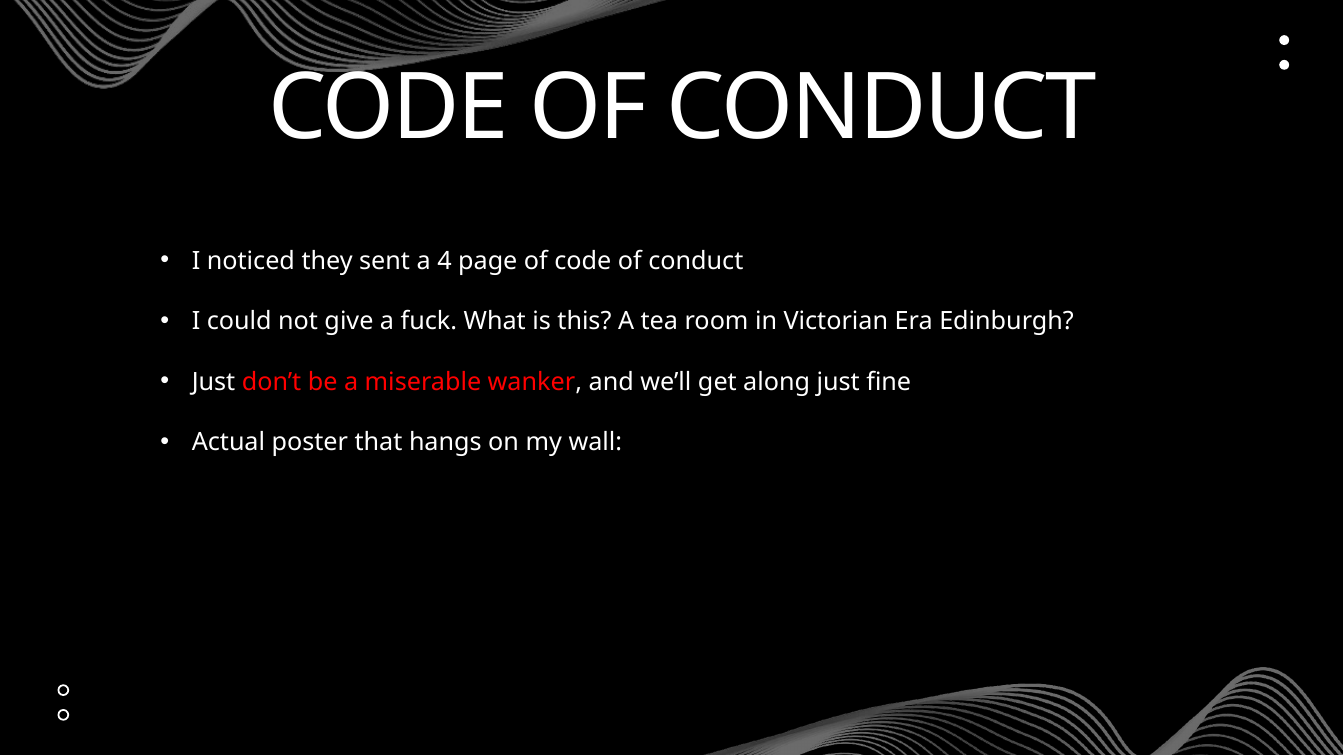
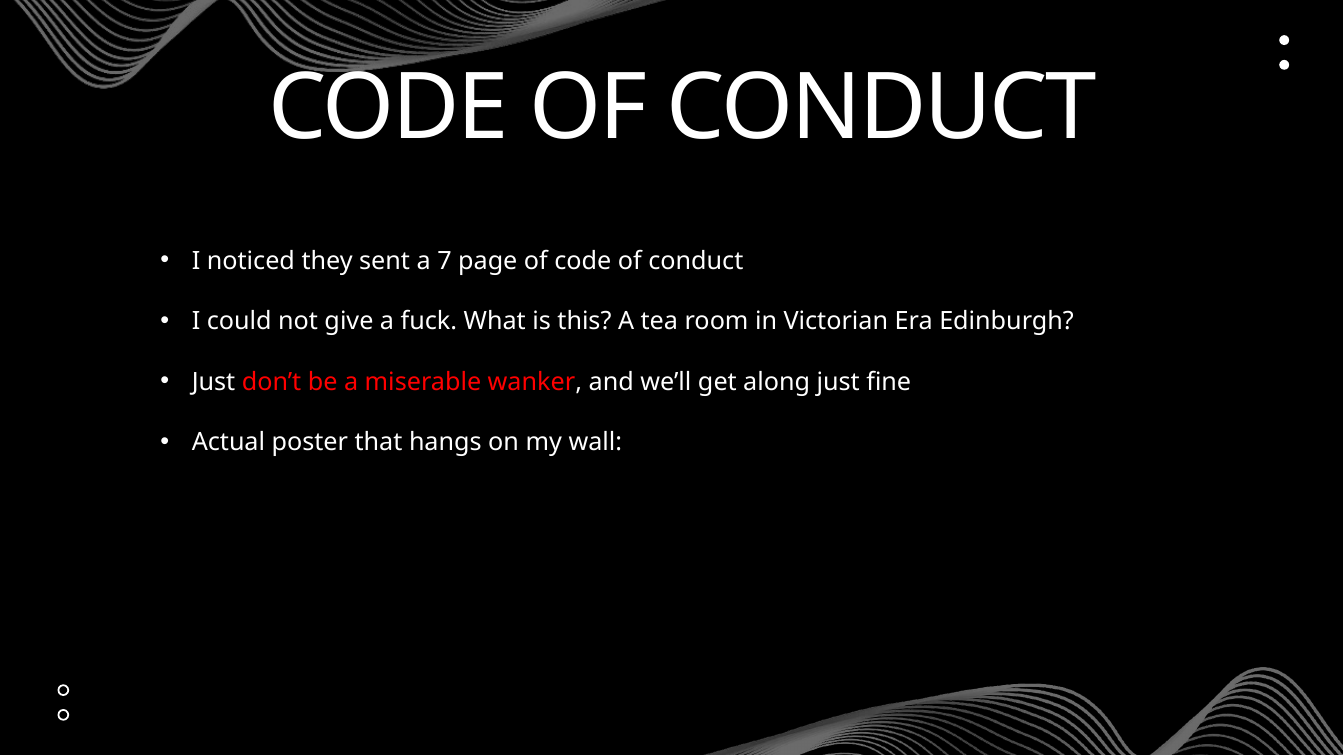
4: 4 -> 7
